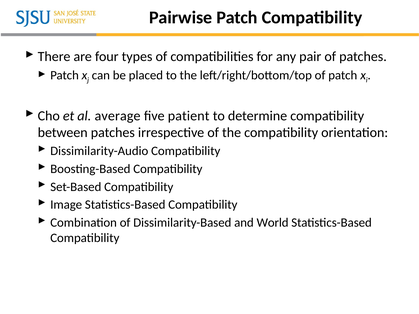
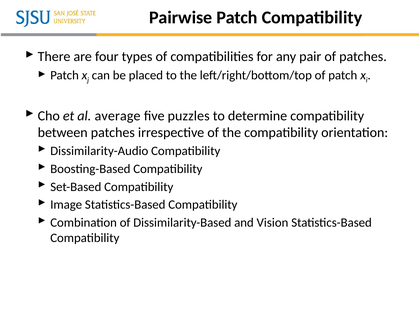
patient: patient -> puzzles
World: World -> Vision
